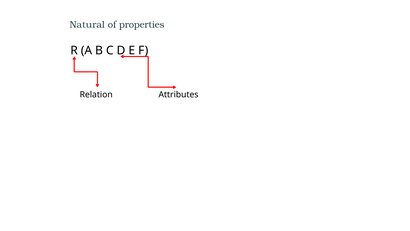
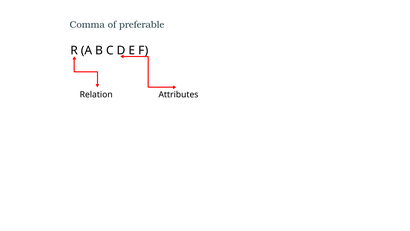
Natural: Natural -> Comma
properties: properties -> preferable
